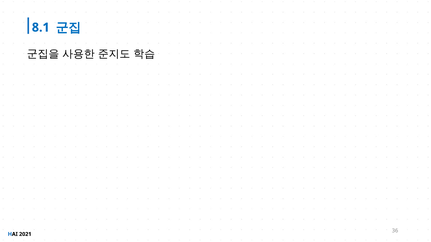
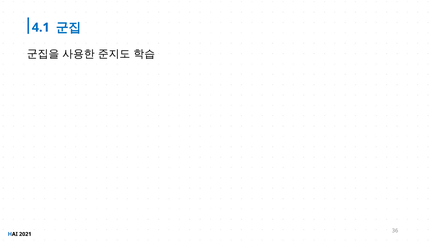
8.1: 8.1 -> 4.1
